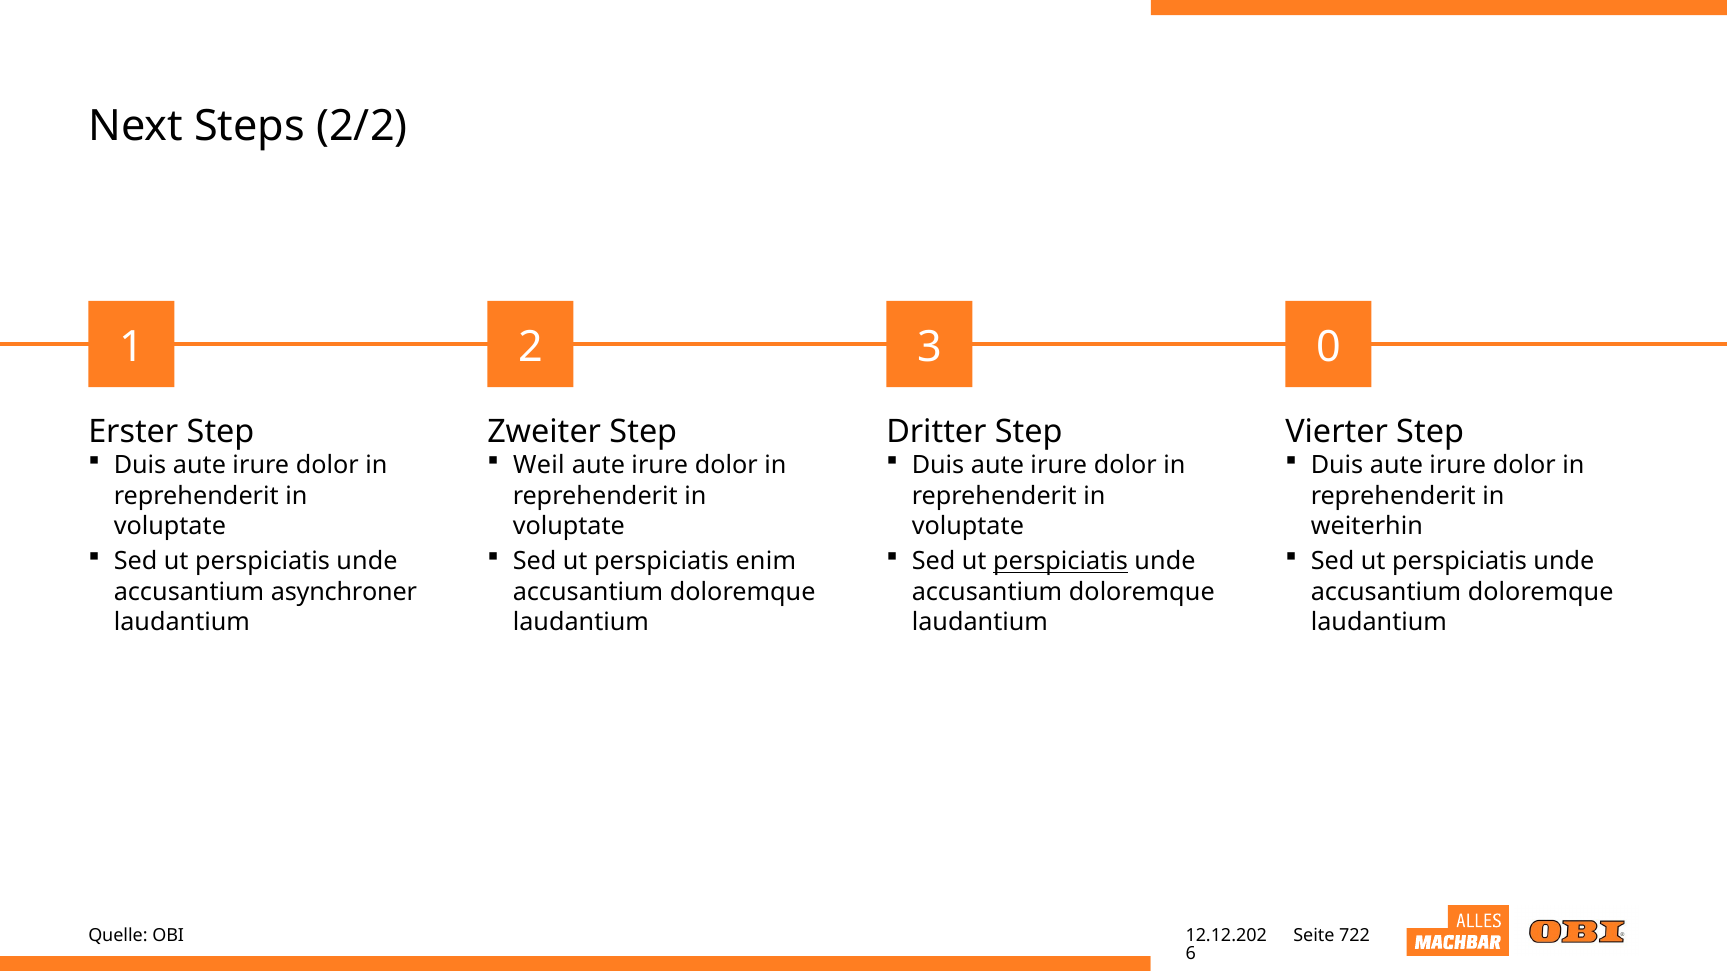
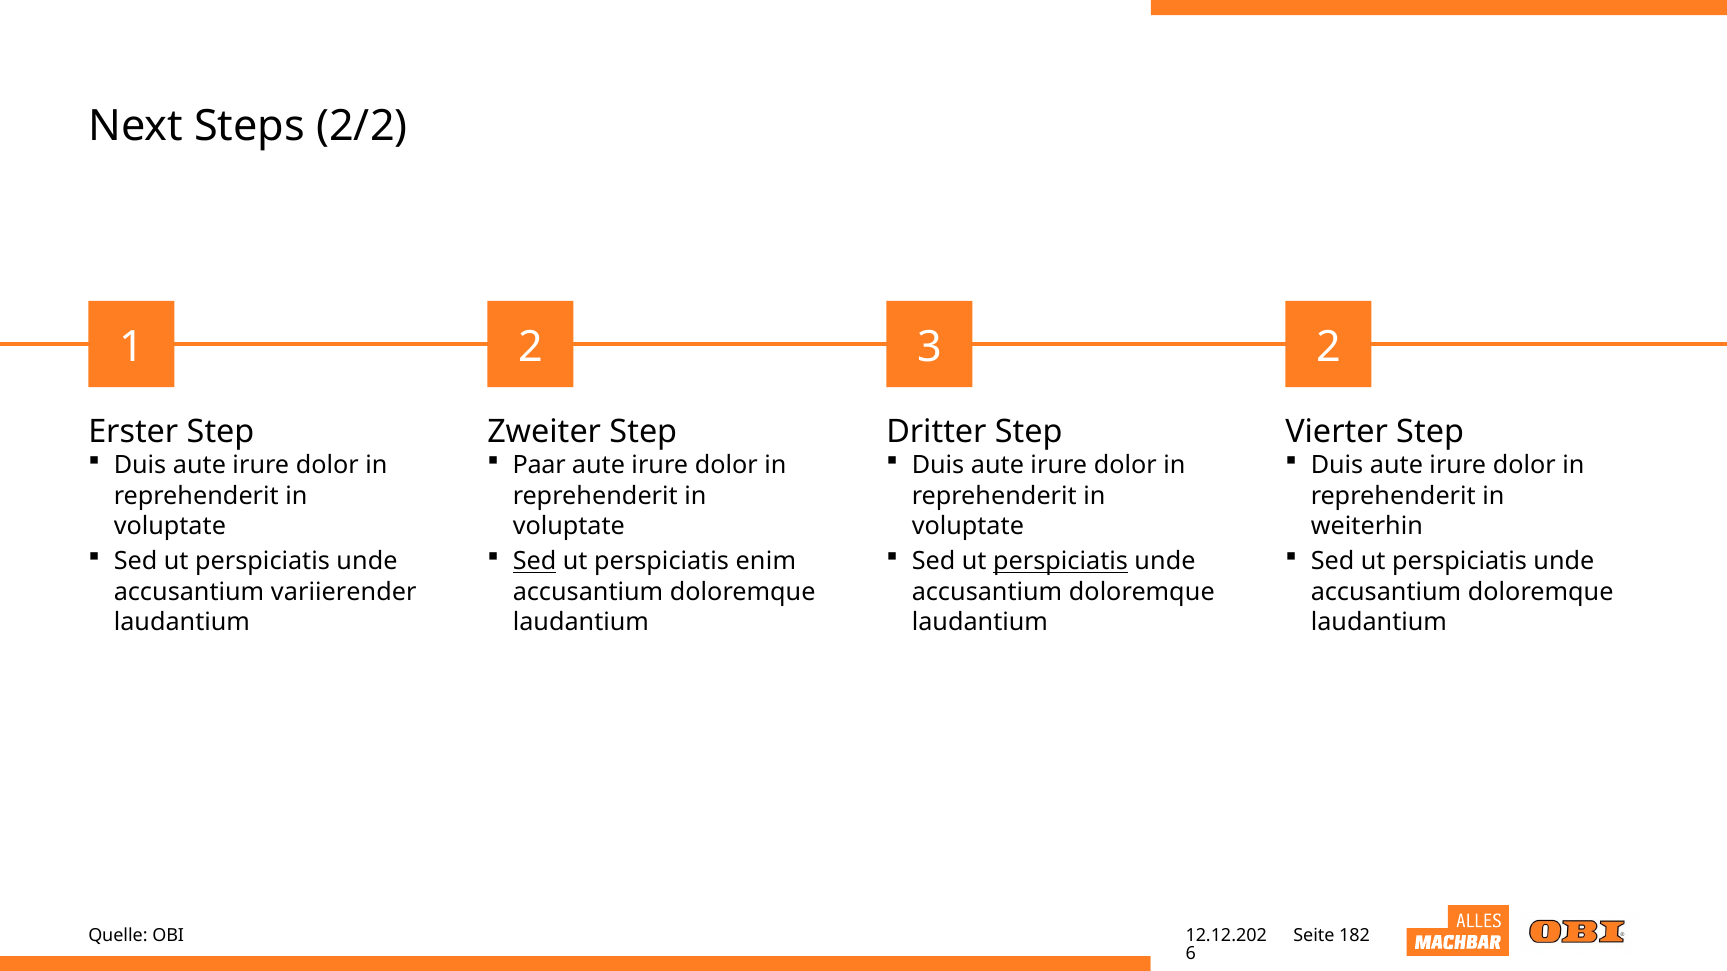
2 0: 0 -> 2
Weil: Weil -> Paar
Sed at (535, 562) underline: none -> present
asynchroner: asynchroner -> variierender
722: 722 -> 182
